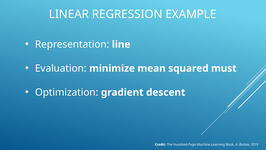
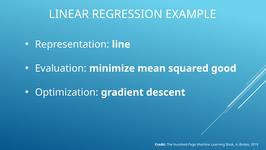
must: must -> good
